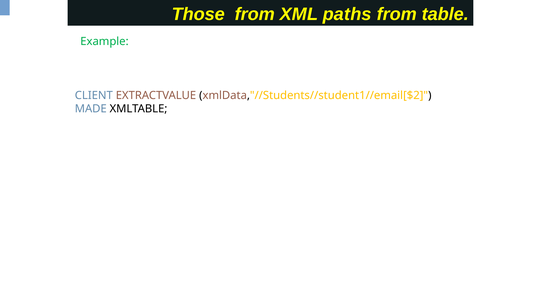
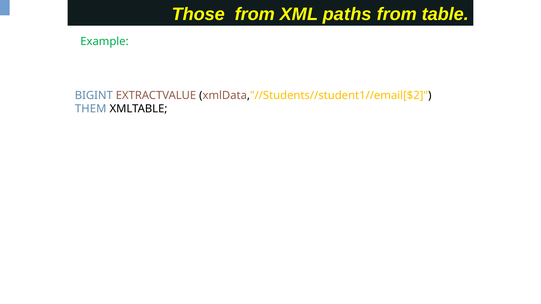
CLIENT: CLIENT -> BIGINT
MADE: MADE -> THEM
